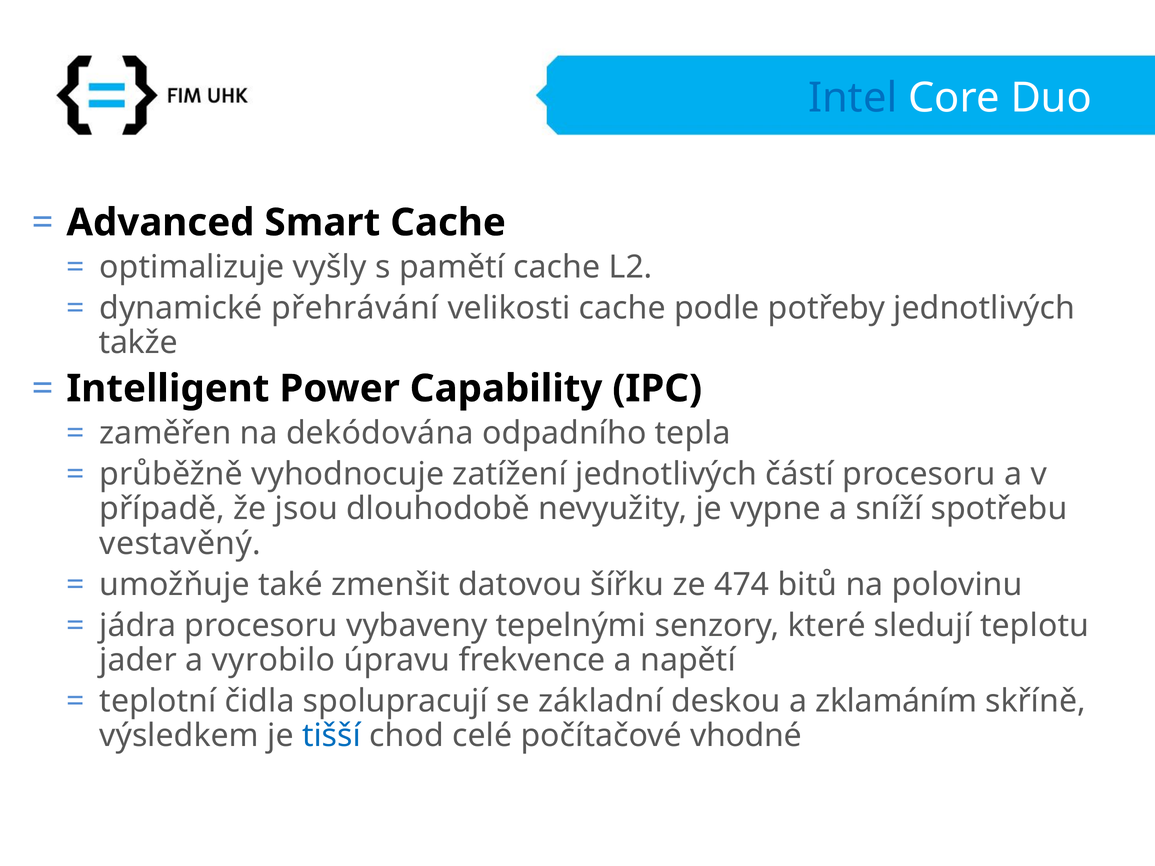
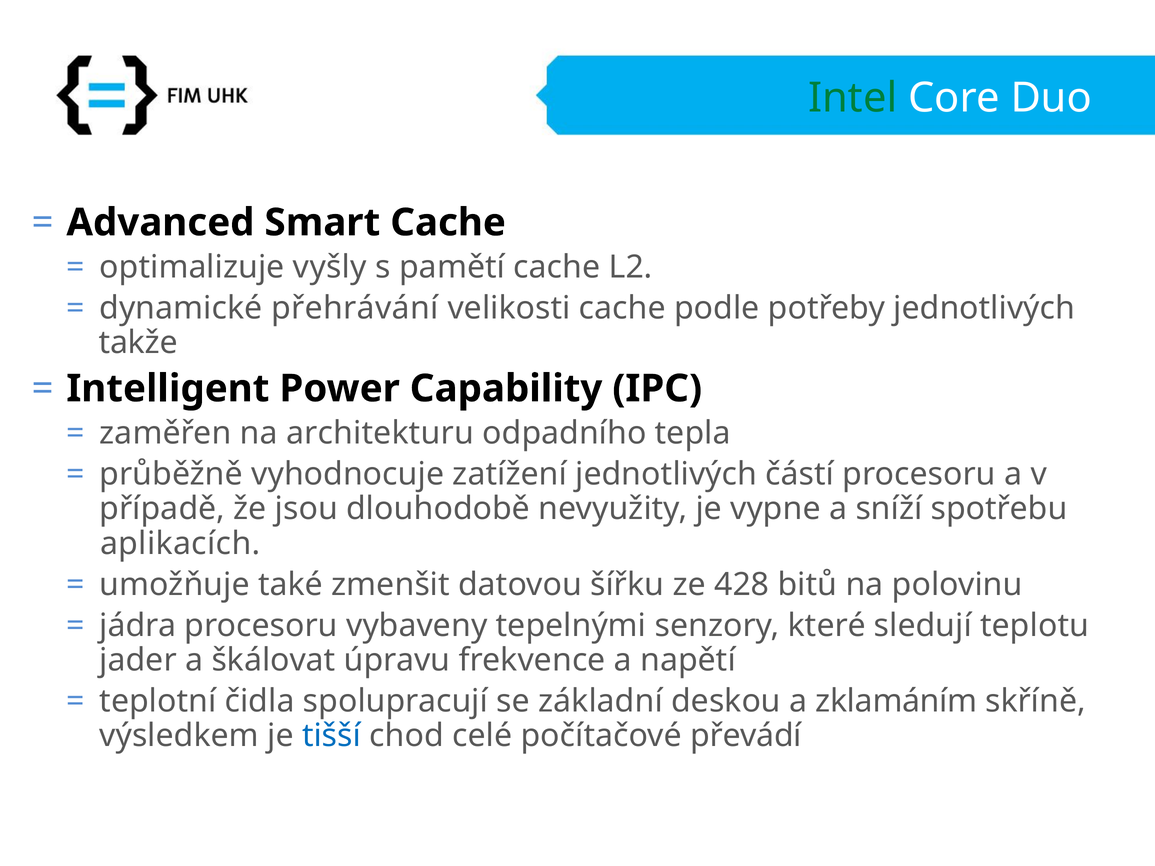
Intel colour: blue -> green
dekódována: dekódována -> architekturu
vestavěný: vestavěný -> aplikacích
474: 474 -> 428
vyrobilo: vyrobilo -> škálovat
vhodné: vhodné -> převádí
